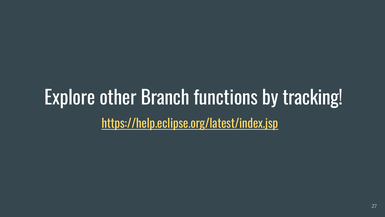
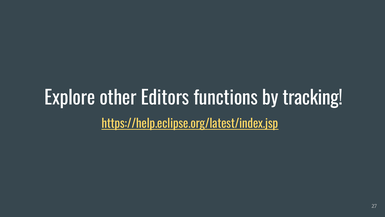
Branch: Branch -> Editors
